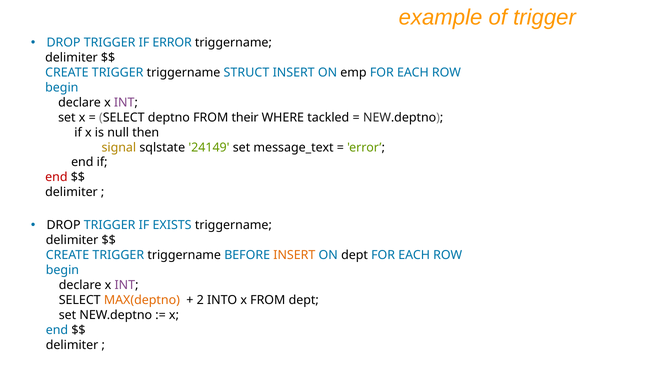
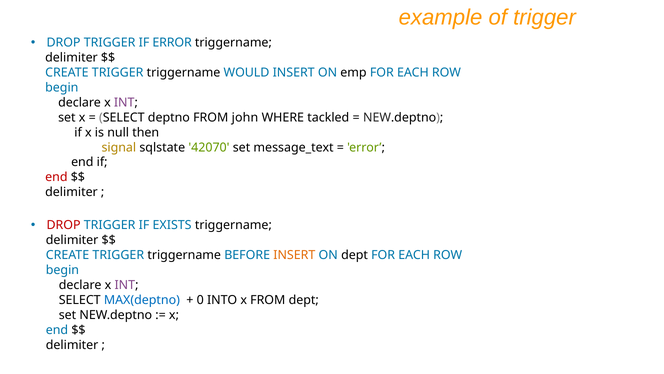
STRUCT: STRUCT -> WOULD
their: their -> john
24149: 24149 -> 42070
DROP at (64, 225) colour: black -> red
MAX(deptno colour: orange -> blue
2: 2 -> 0
